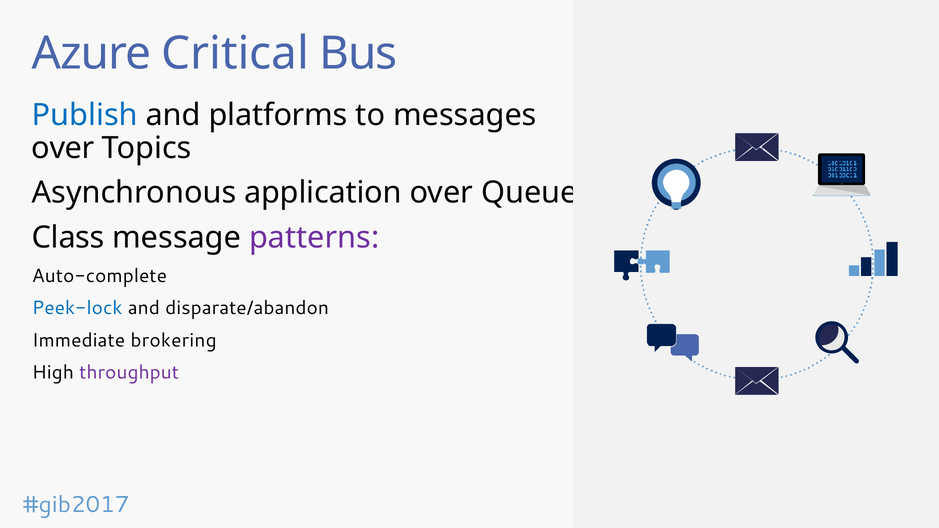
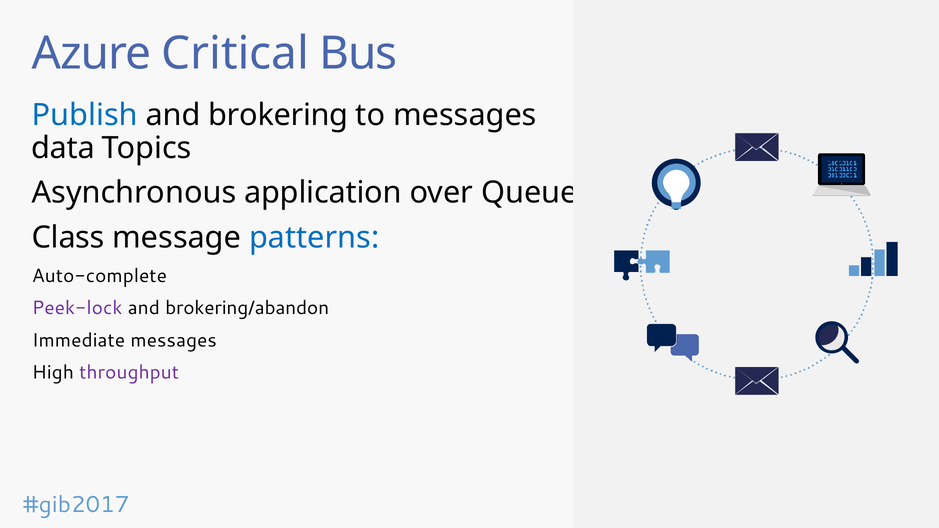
platforms: platforms -> brokering
over at (63, 148): over -> data
patterns colour: purple -> blue
Peek-lock colour: blue -> purple
disparate/abandon: disparate/abandon -> brokering/abandon
Immediate brokering: brokering -> messages
